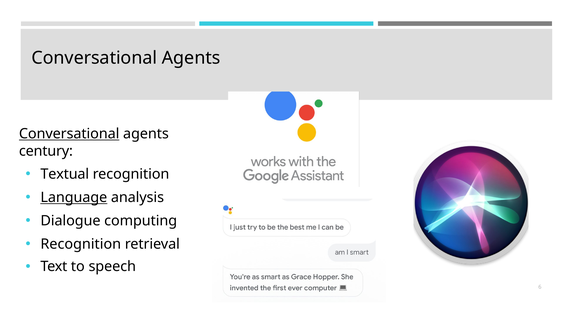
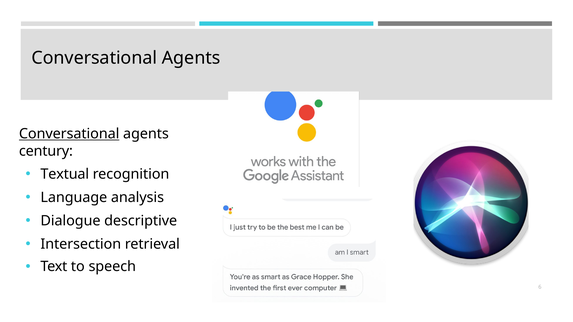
Language underline: present -> none
computing: computing -> descriptive
Recognition at (81, 244): Recognition -> Intersection
